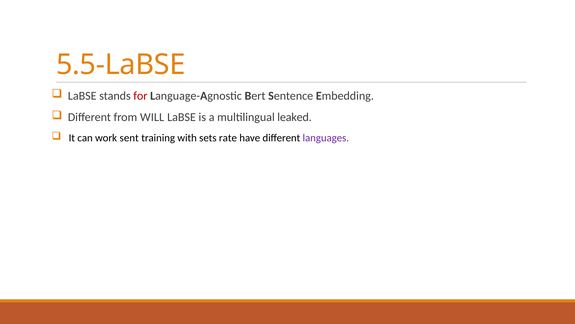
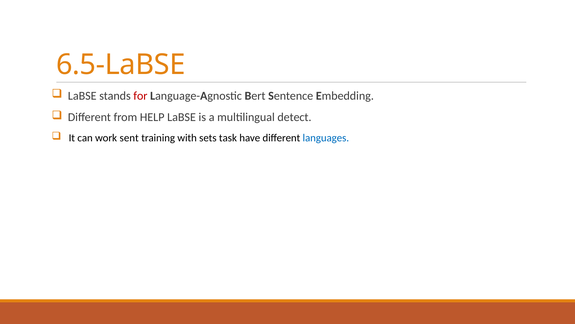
5.5-LaBSE: 5.5-LaBSE -> 6.5-LaBSE
WILL: WILL -> HELP
leaked: leaked -> detect
rate: rate -> task
languages colour: purple -> blue
